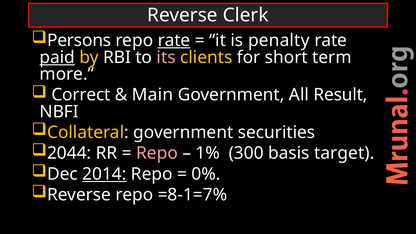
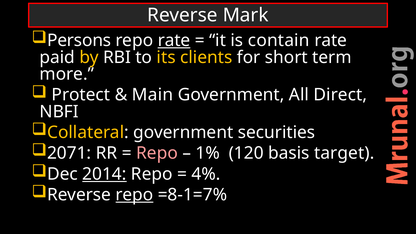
Clerk: Clerk -> Mark
penalty: penalty -> contain
paid underline: present -> none
its colour: pink -> yellow
Correct: Correct -> Protect
Result: Result -> Direct
2044: 2044 -> 2071
300: 300 -> 120
0%: 0% -> 4%
repo at (134, 195) underline: none -> present
